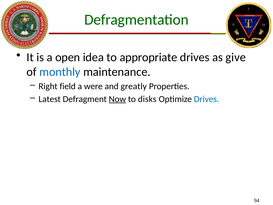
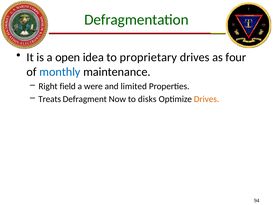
appropriate: appropriate -> proprietary
give: give -> four
greatly: greatly -> limited
Latest: Latest -> Treats
Now underline: present -> none
Drives at (207, 99) colour: blue -> orange
